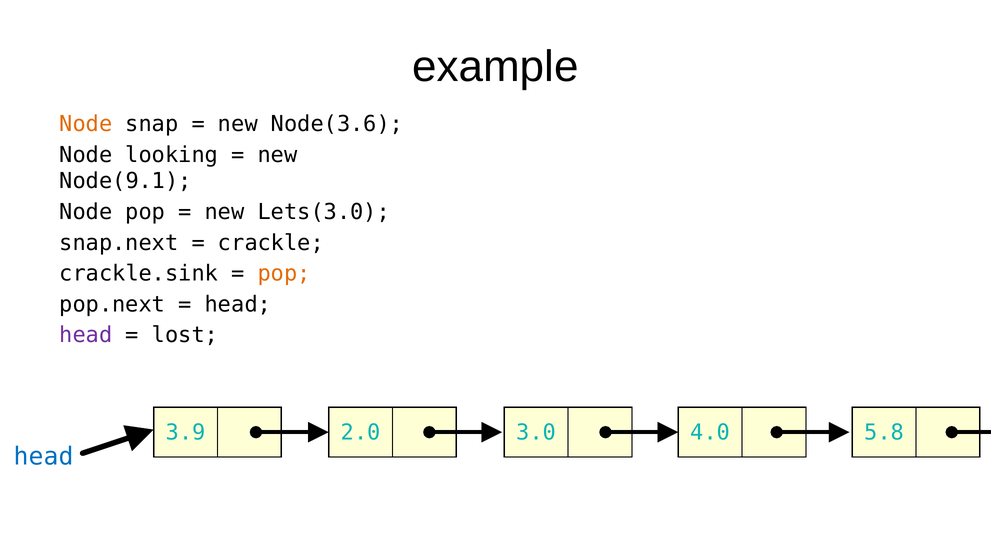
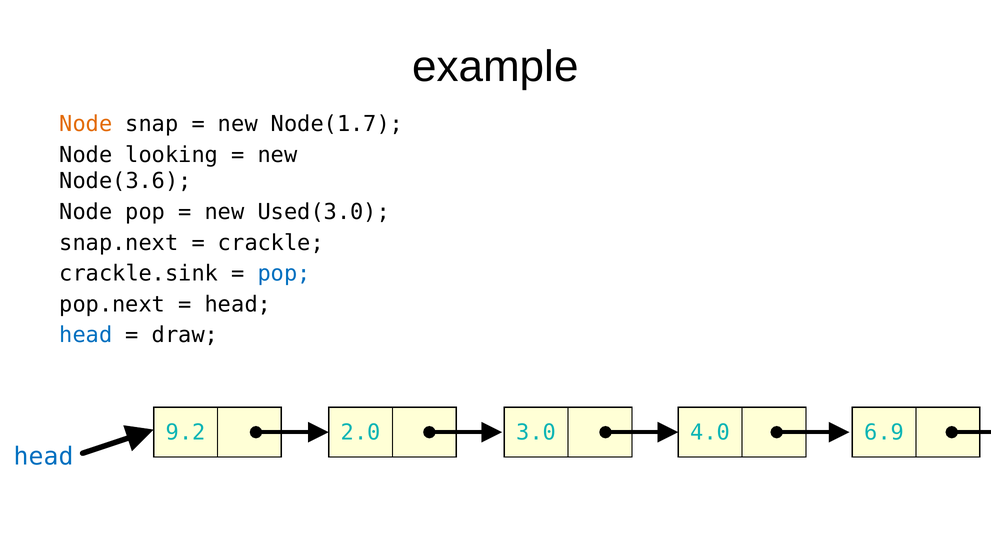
Node(3.6: Node(3.6 -> Node(1.7
Node(9.1: Node(9.1 -> Node(3.6
Lets(3.0: Lets(3.0 -> Used(3.0
pop at (284, 274) colour: orange -> blue
head at (86, 335) colour: purple -> blue
lost: lost -> draw
3.9: 3.9 -> 9.2
5.8: 5.8 -> 6.9
